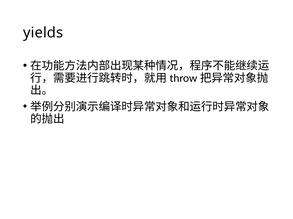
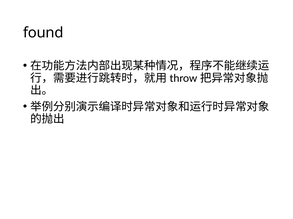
yields: yields -> found
